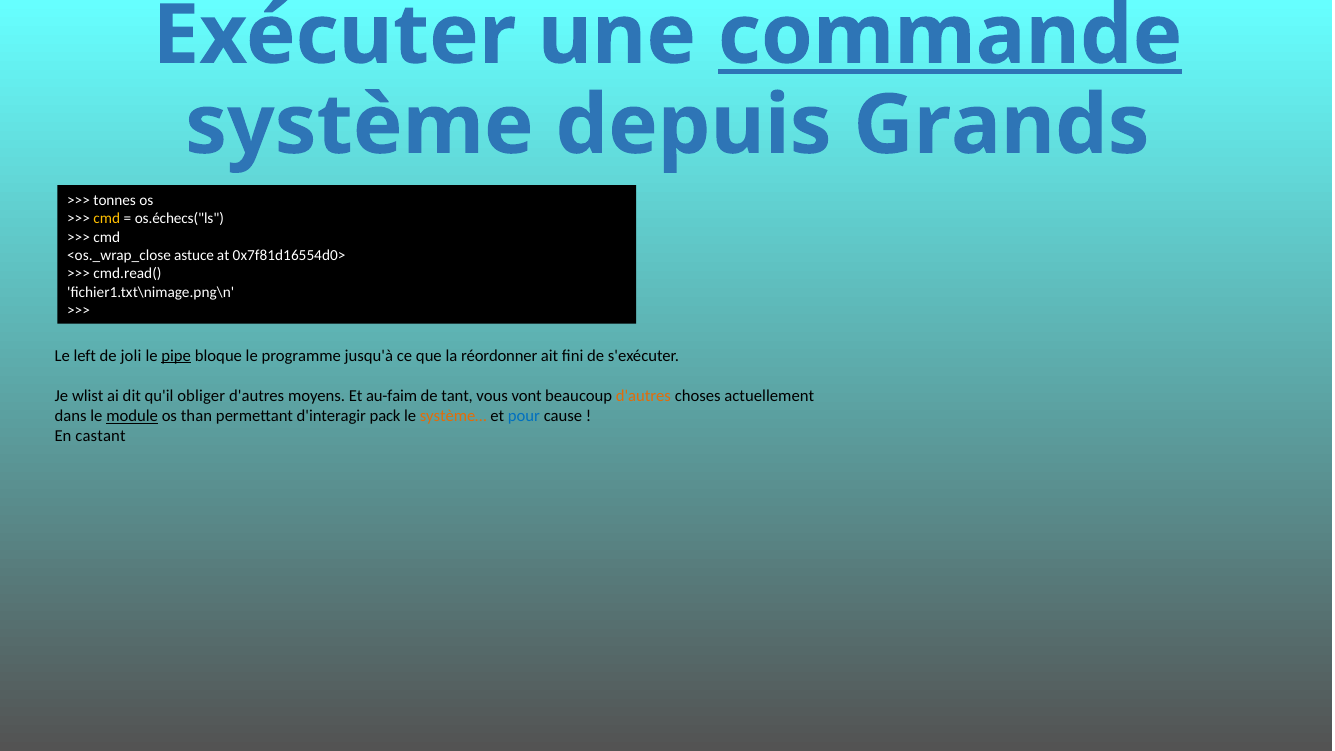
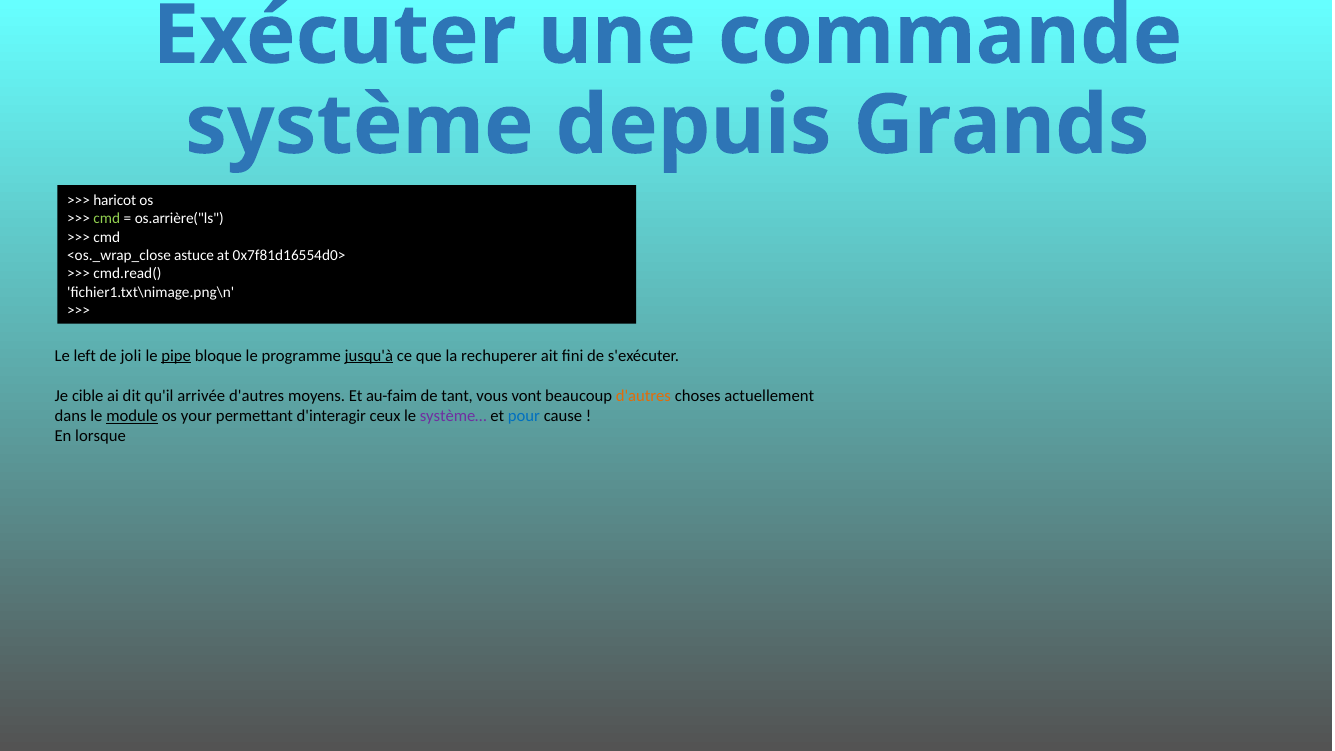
commande underline: present -> none
tonnes: tonnes -> haricot
cmd at (107, 219) colour: yellow -> light green
os.échecs("ls: os.échecs("ls -> os.arrière("ls
jusqu'à underline: none -> present
réordonner: réordonner -> rechuperer
wlist: wlist -> cible
obliger: obliger -> arrivée
than: than -> your
pack: pack -> ceux
système… colour: orange -> purple
castant: castant -> lorsque
